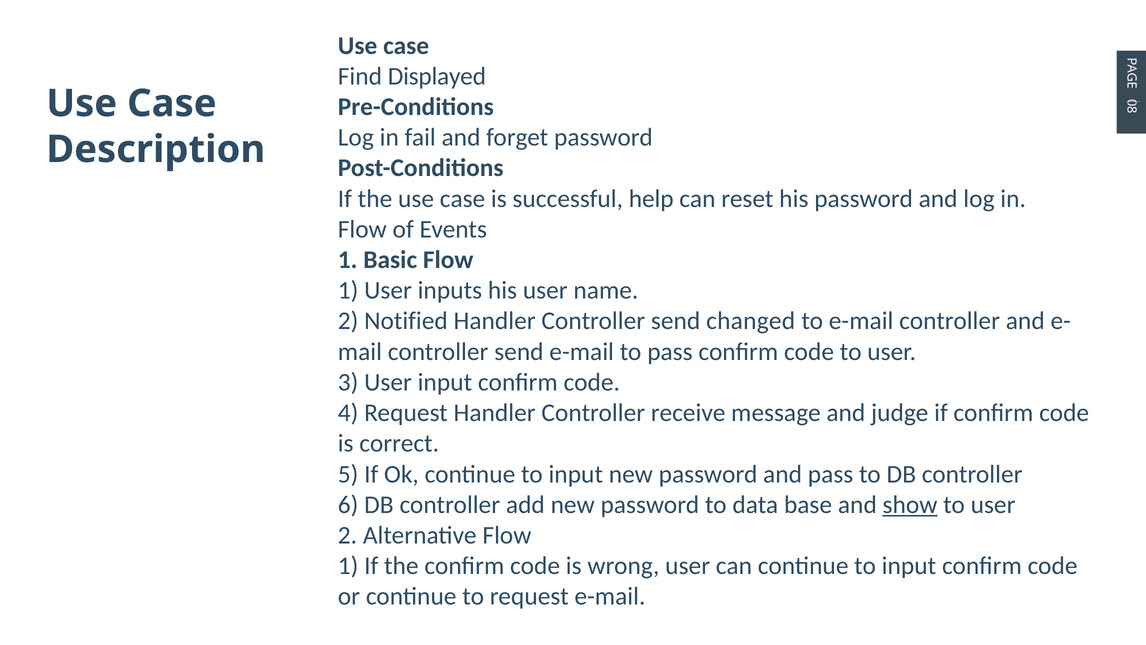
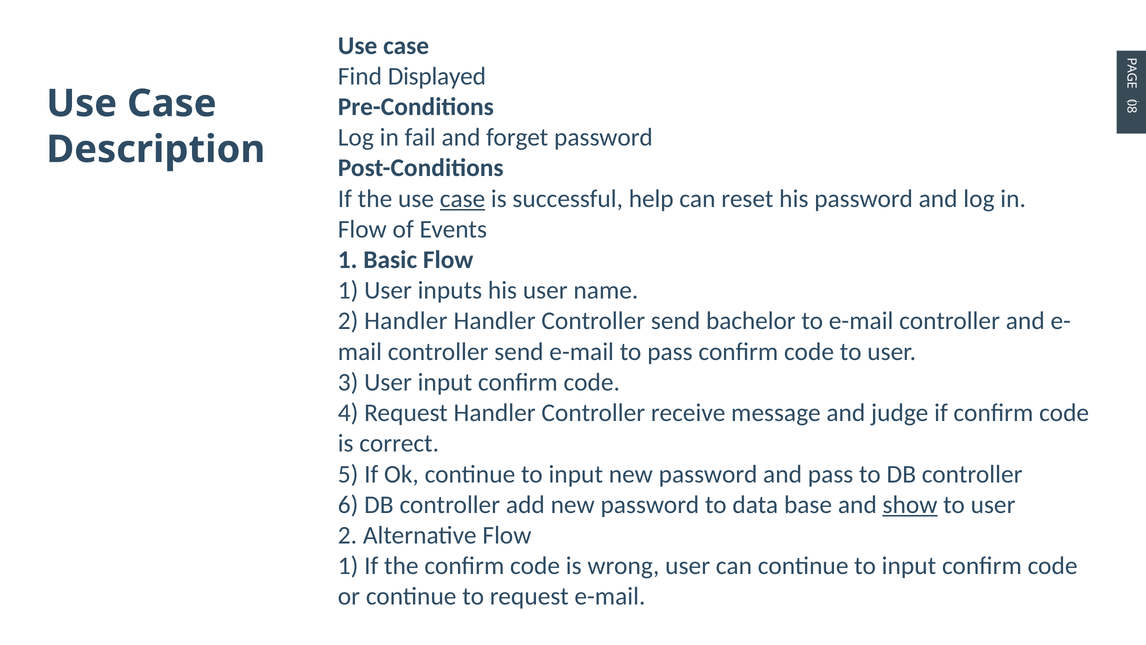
case at (463, 199) underline: none -> present
2 Notified: Notified -> Handler
changed: changed -> bachelor
